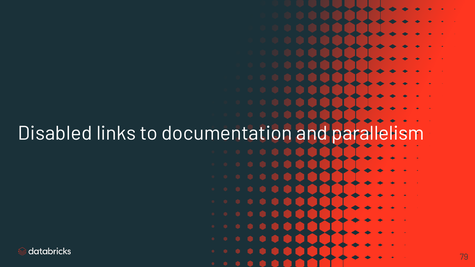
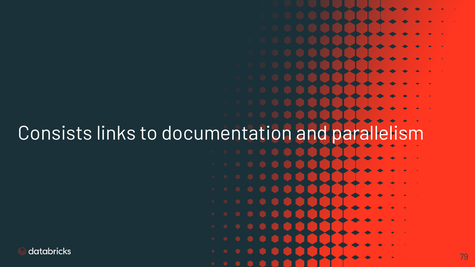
Disabled: Disabled -> Consists
